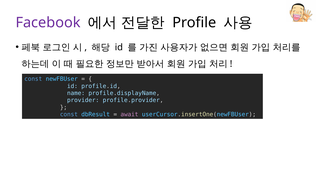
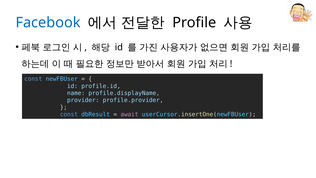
Facebook colour: purple -> blue
